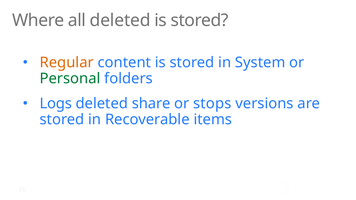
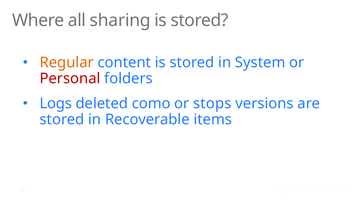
all deleted: deleted -> sharing
Personal colour: green -> red
share: share -> como
